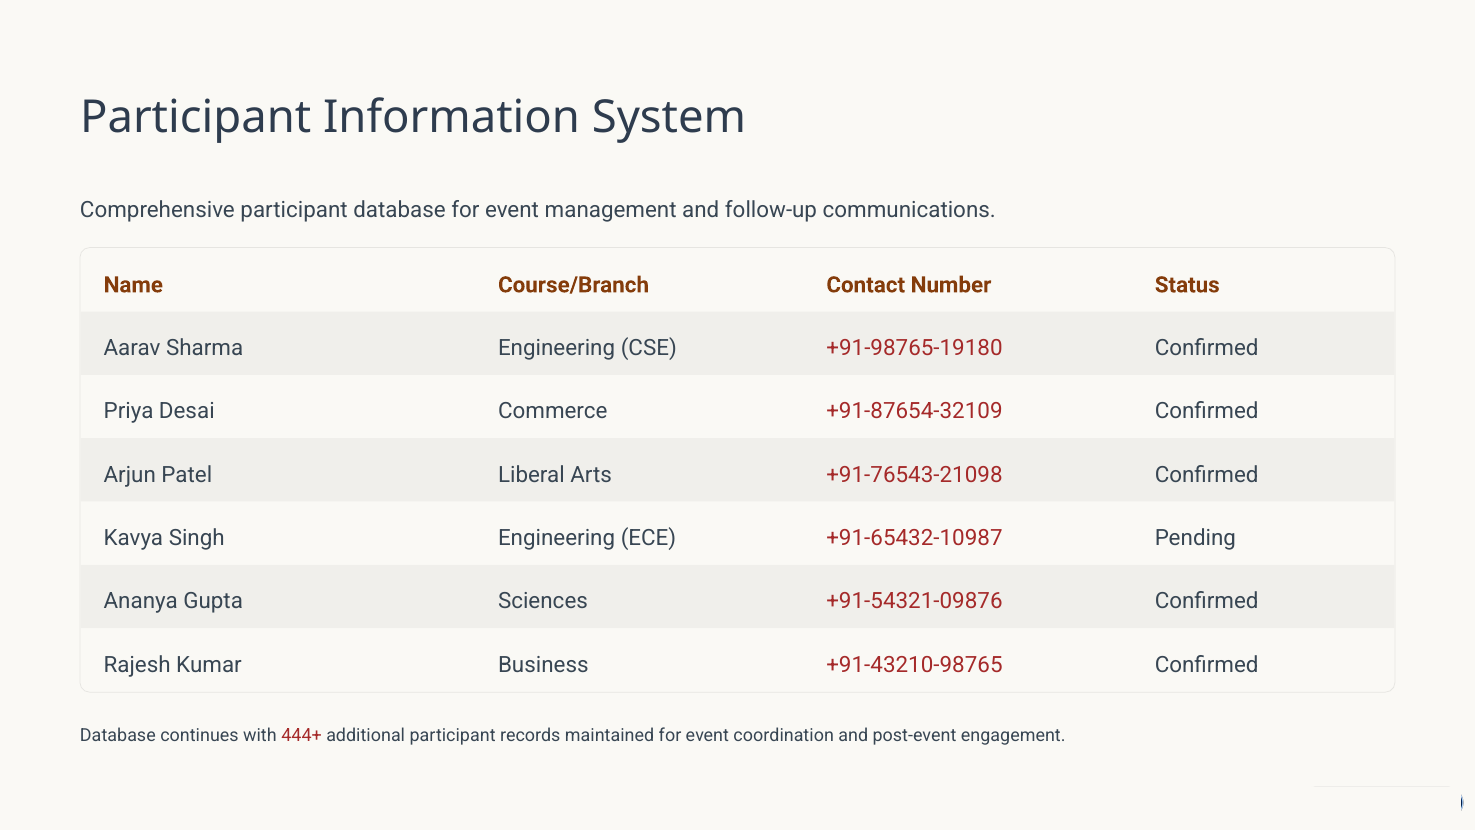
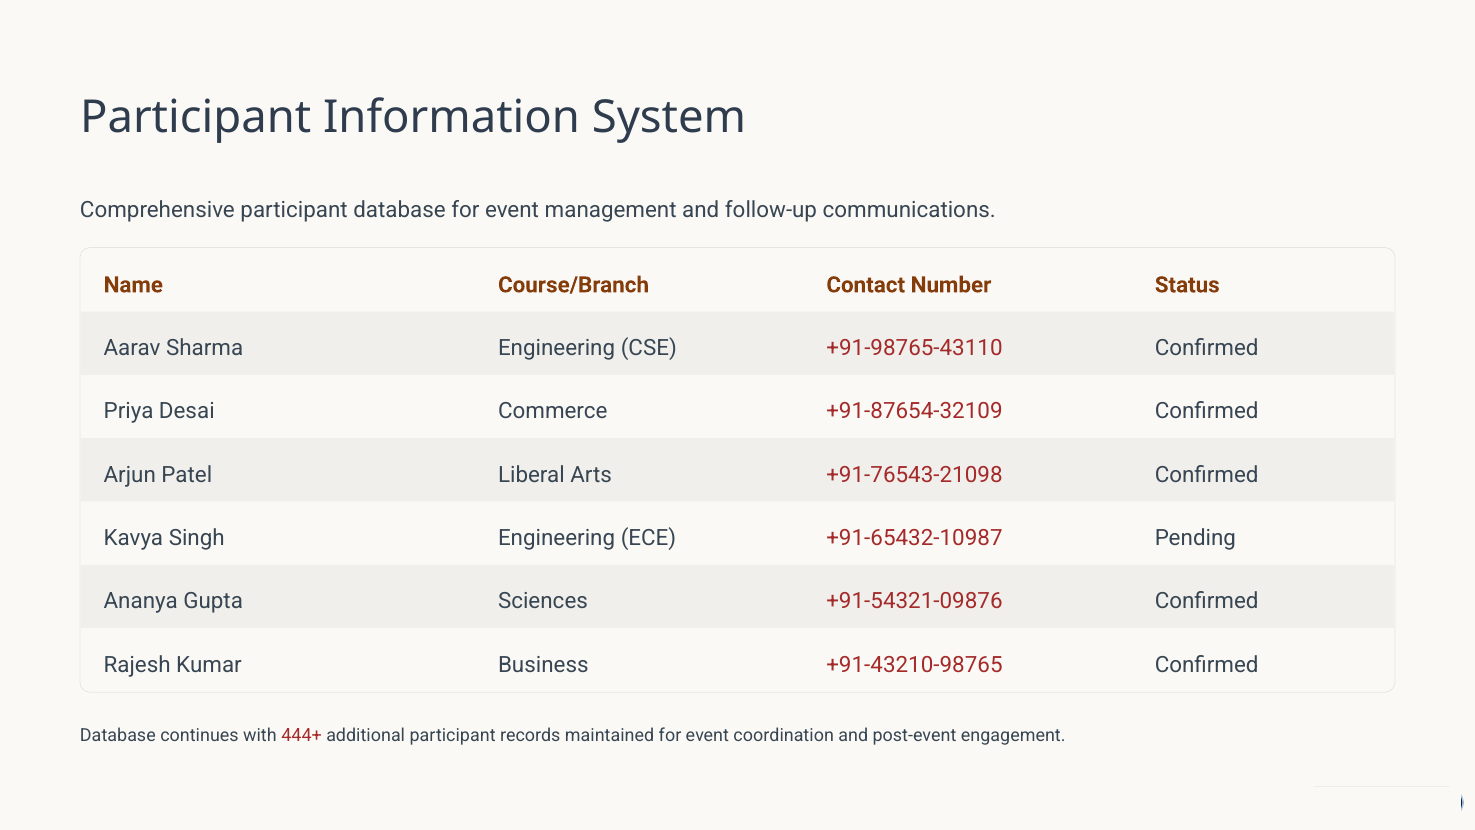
+91-98765-19180: +91-98765-19180 -> +91-98765-43110
